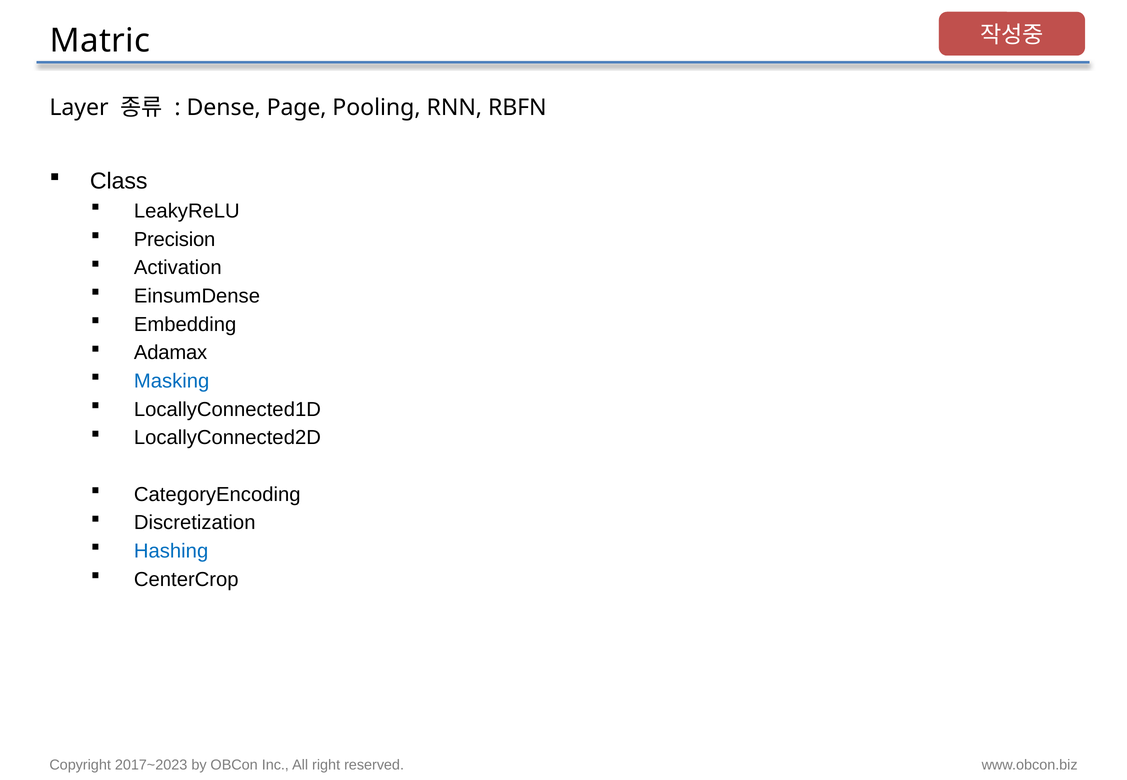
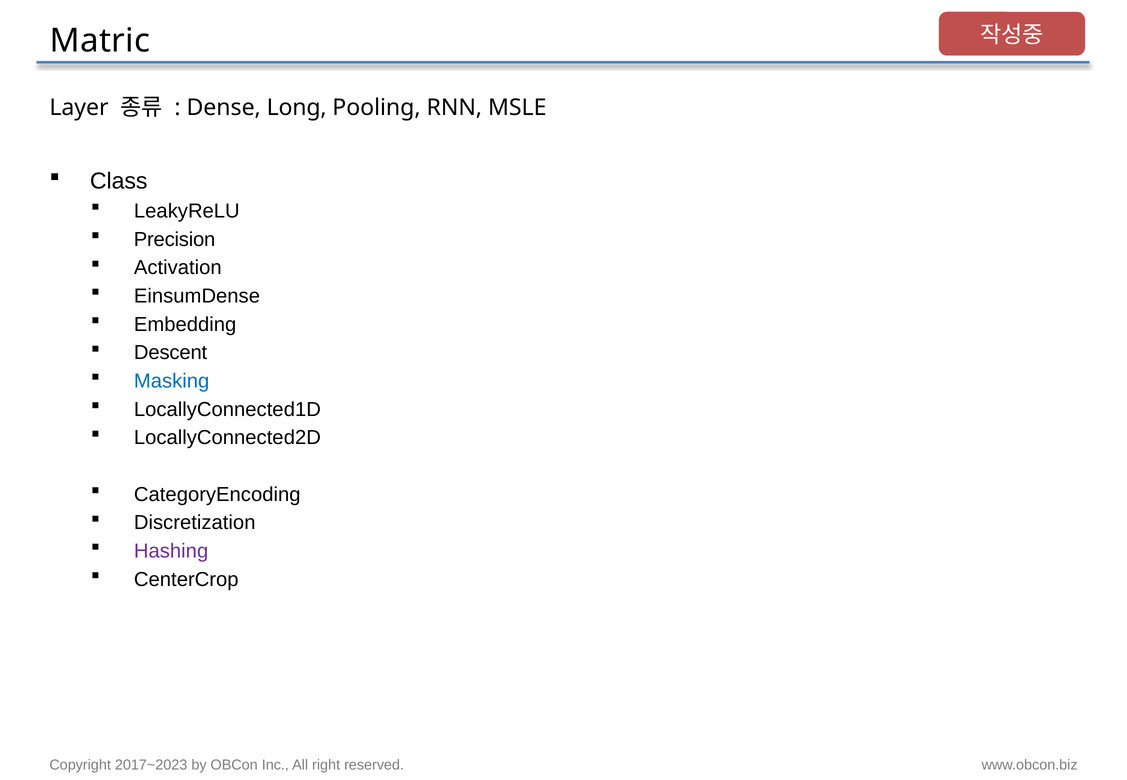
Page: Page -> Long
RBFN: RBFN -> MSLE
Adamax: Adamax -> Descent
Hashing colour: blue -> purple
